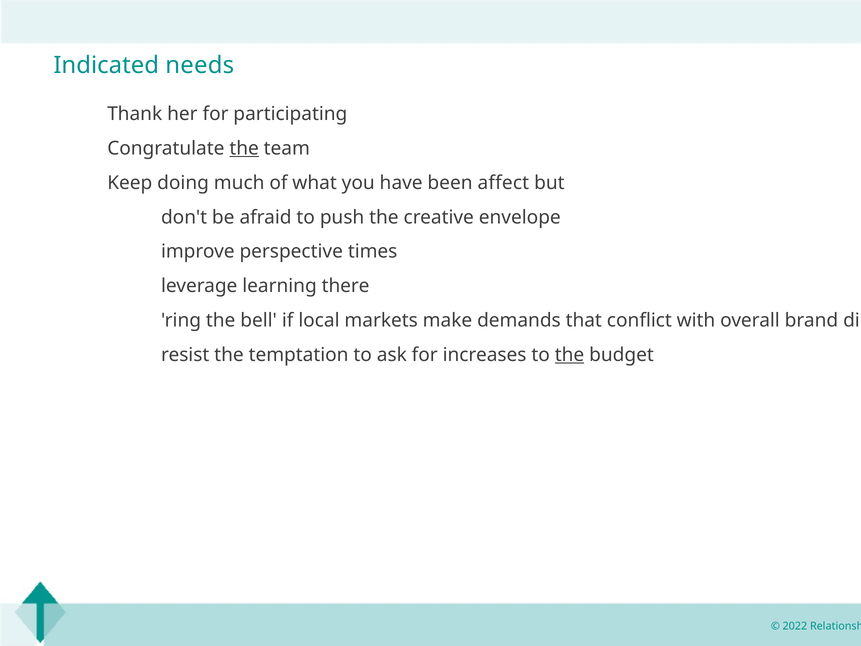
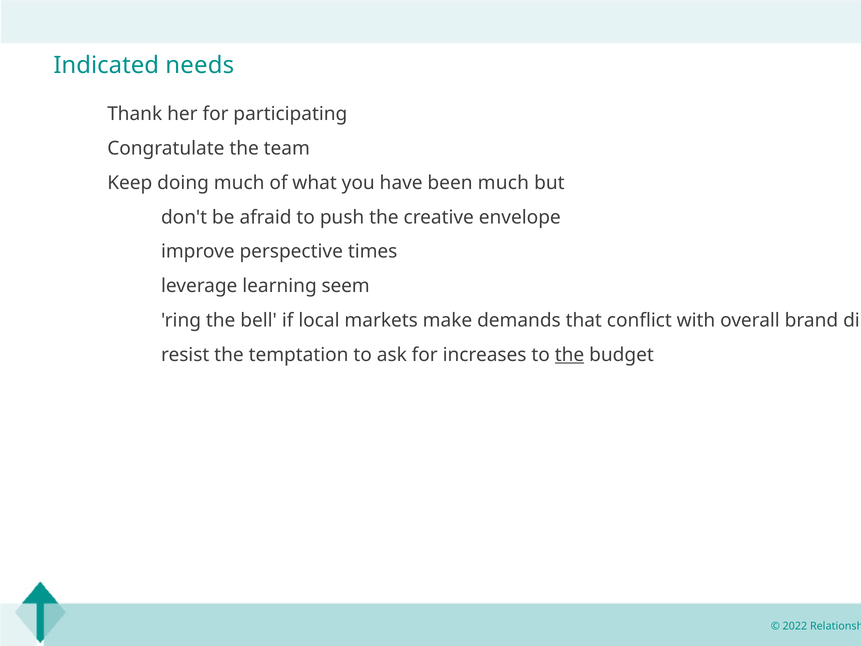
the at (244, 148) underline: present -> none
been affect: affect -> much
there: there -> seem
